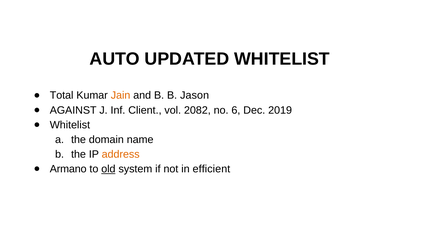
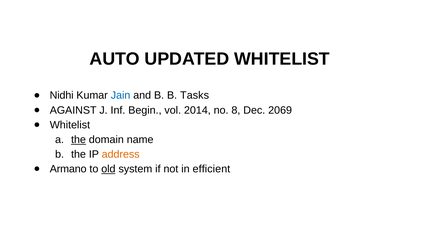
Total: Total -> Nidhi
Jain colour: orange -> blue
Jason: Jason -> Tasks
Client: Client -> Begin
2082: 2082 -> 2014
6: 6 -> 8
2019: 2019 -> 2069
the at (79, 140) underline: none -> present
